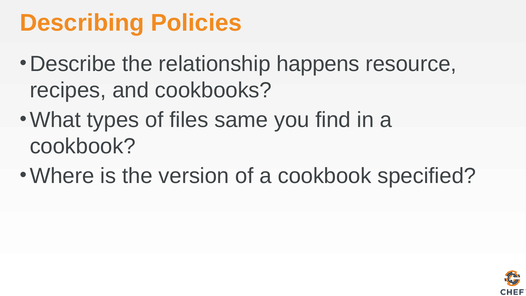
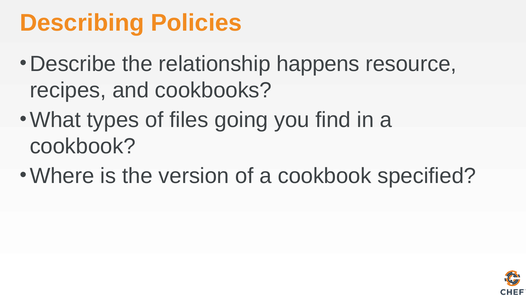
same: same -> going
